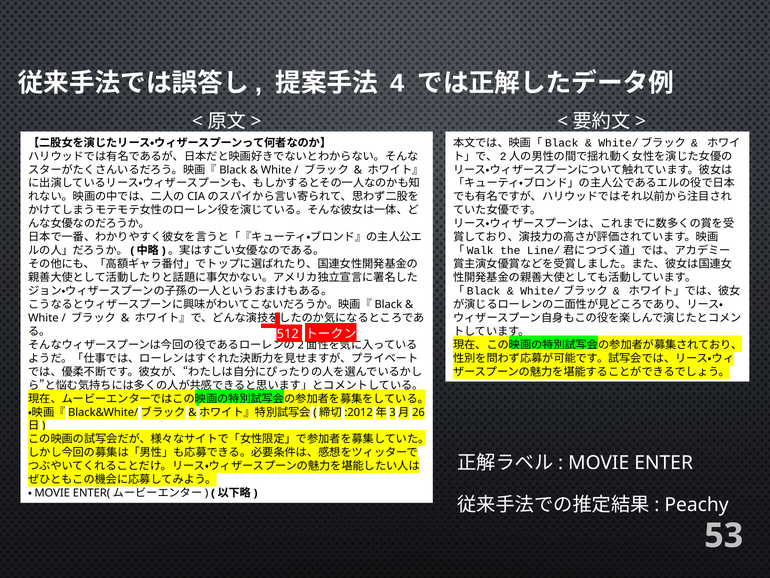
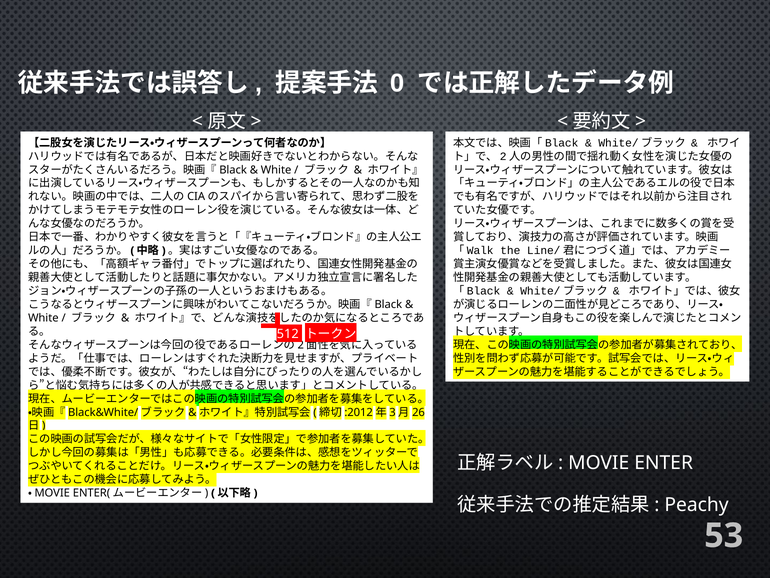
4: 4 -> 0
